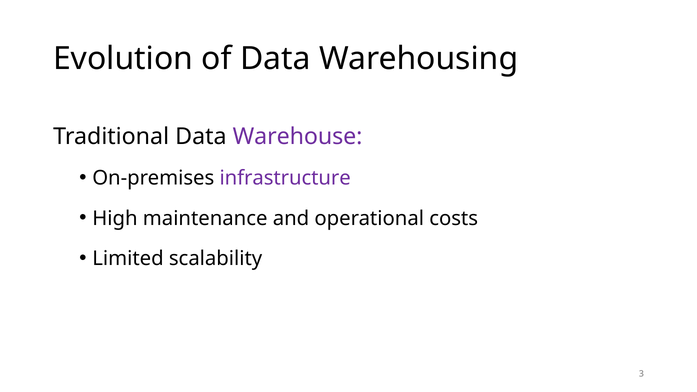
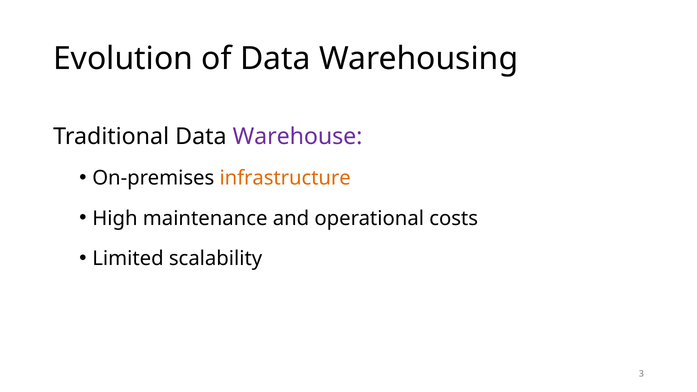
infrastructure colour: purple -> orange
